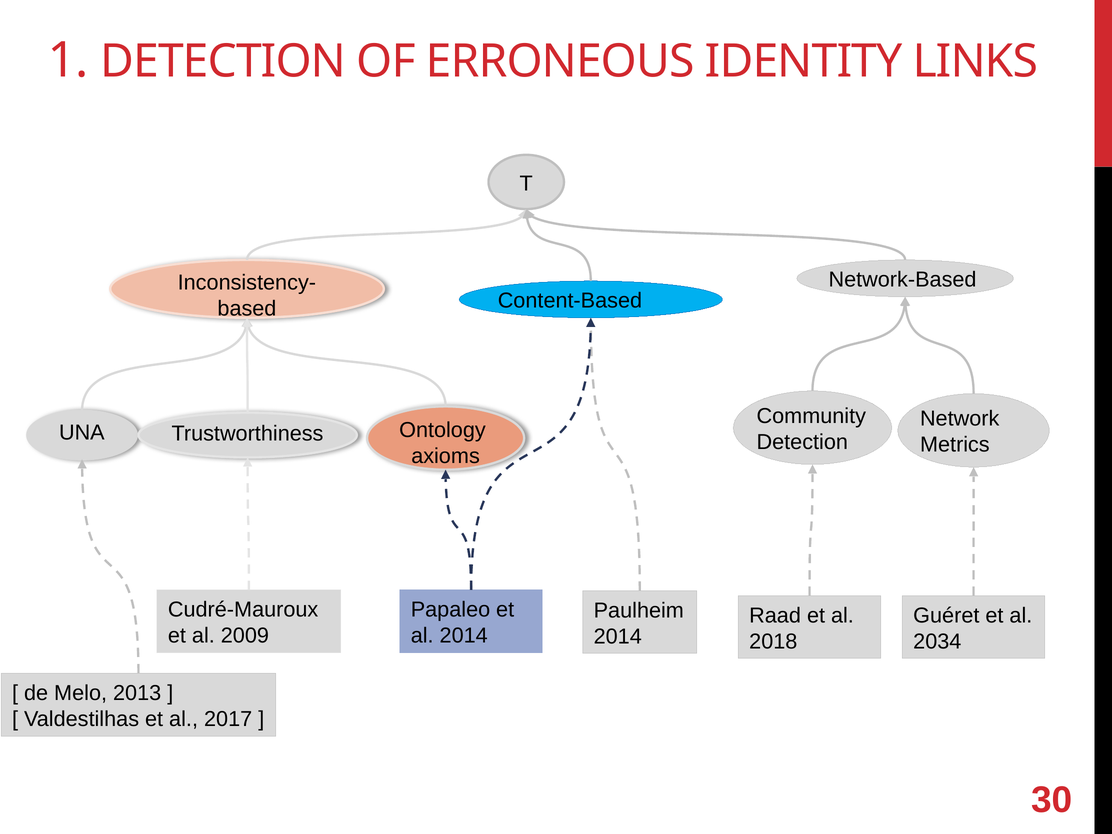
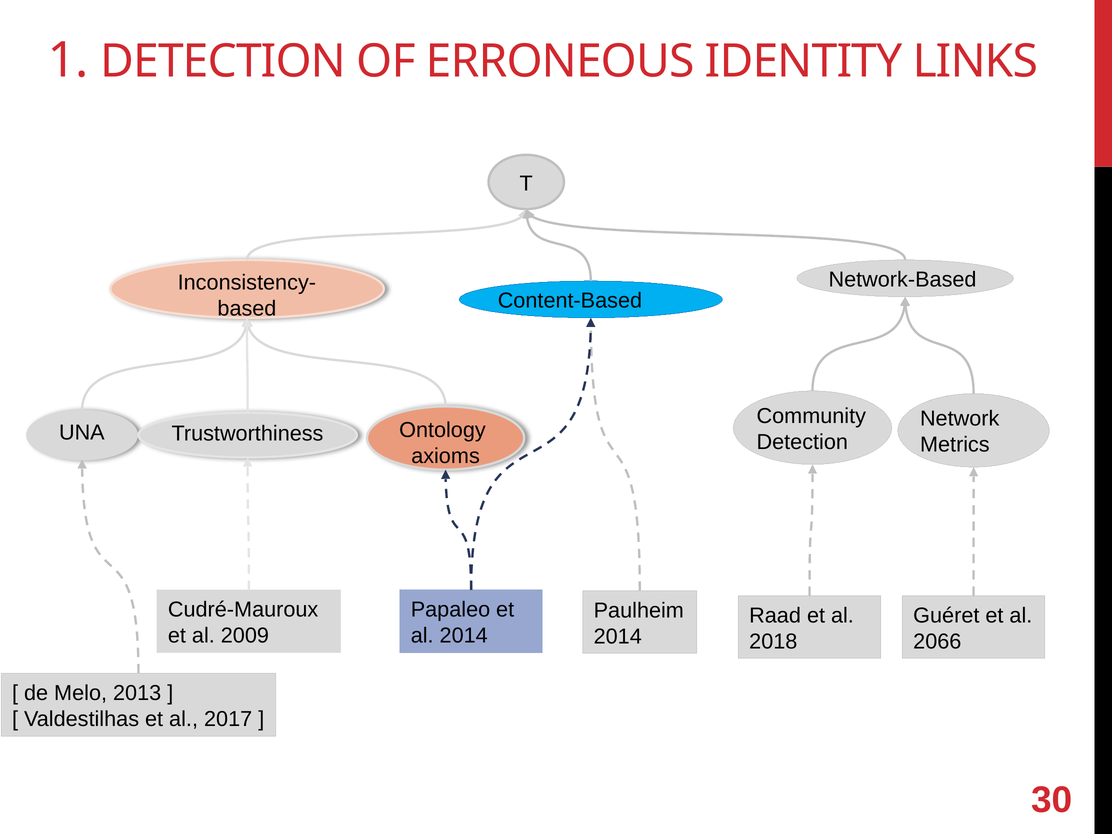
2034: 2034 -> 2066
